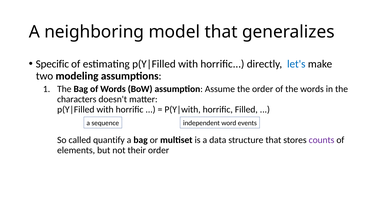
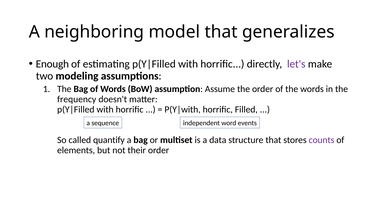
Specific: Specific -> Enough
let's colour: blue -> purple
characters: characters -> frequency
